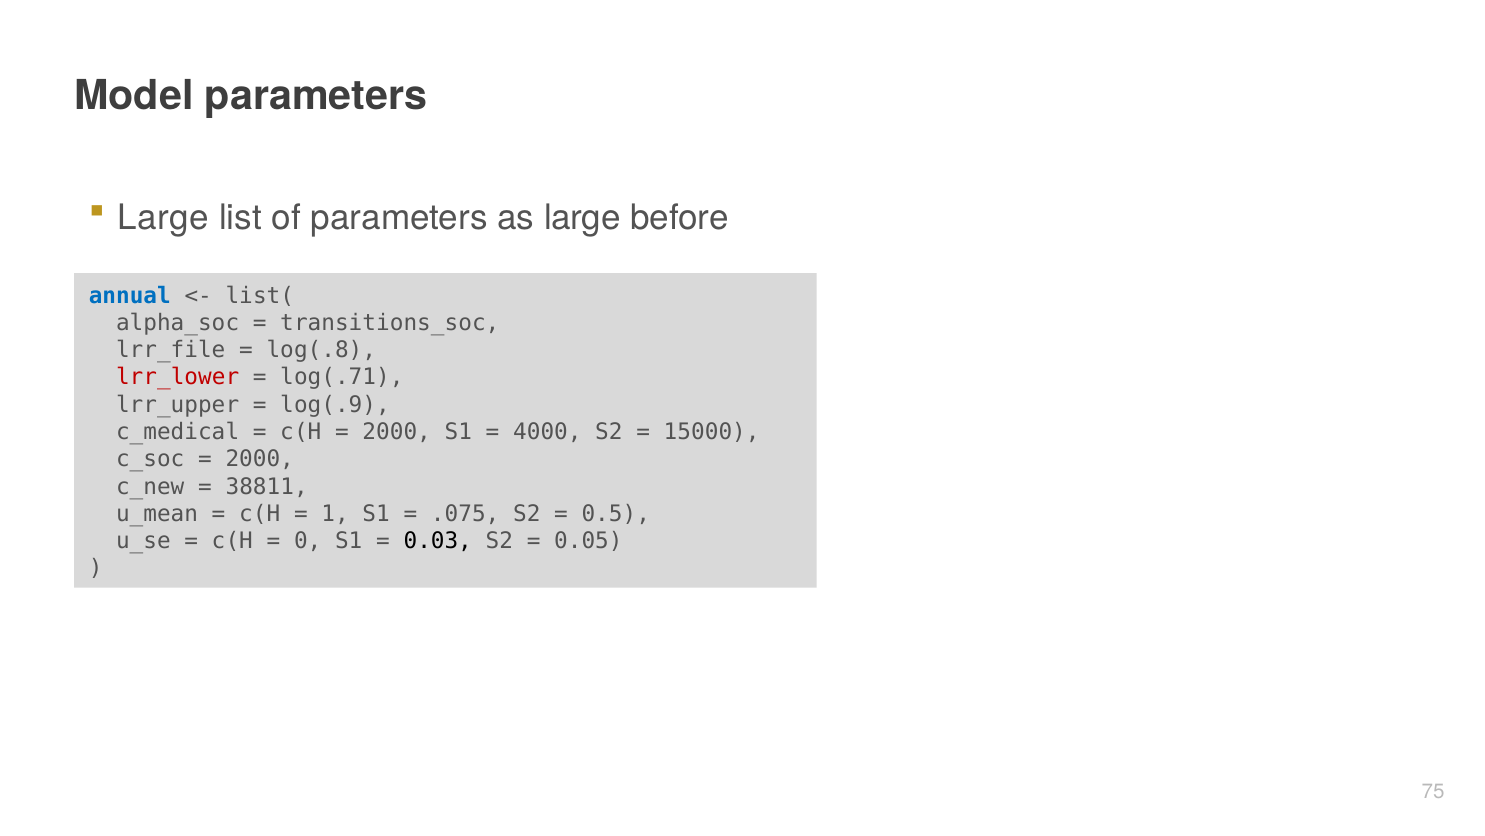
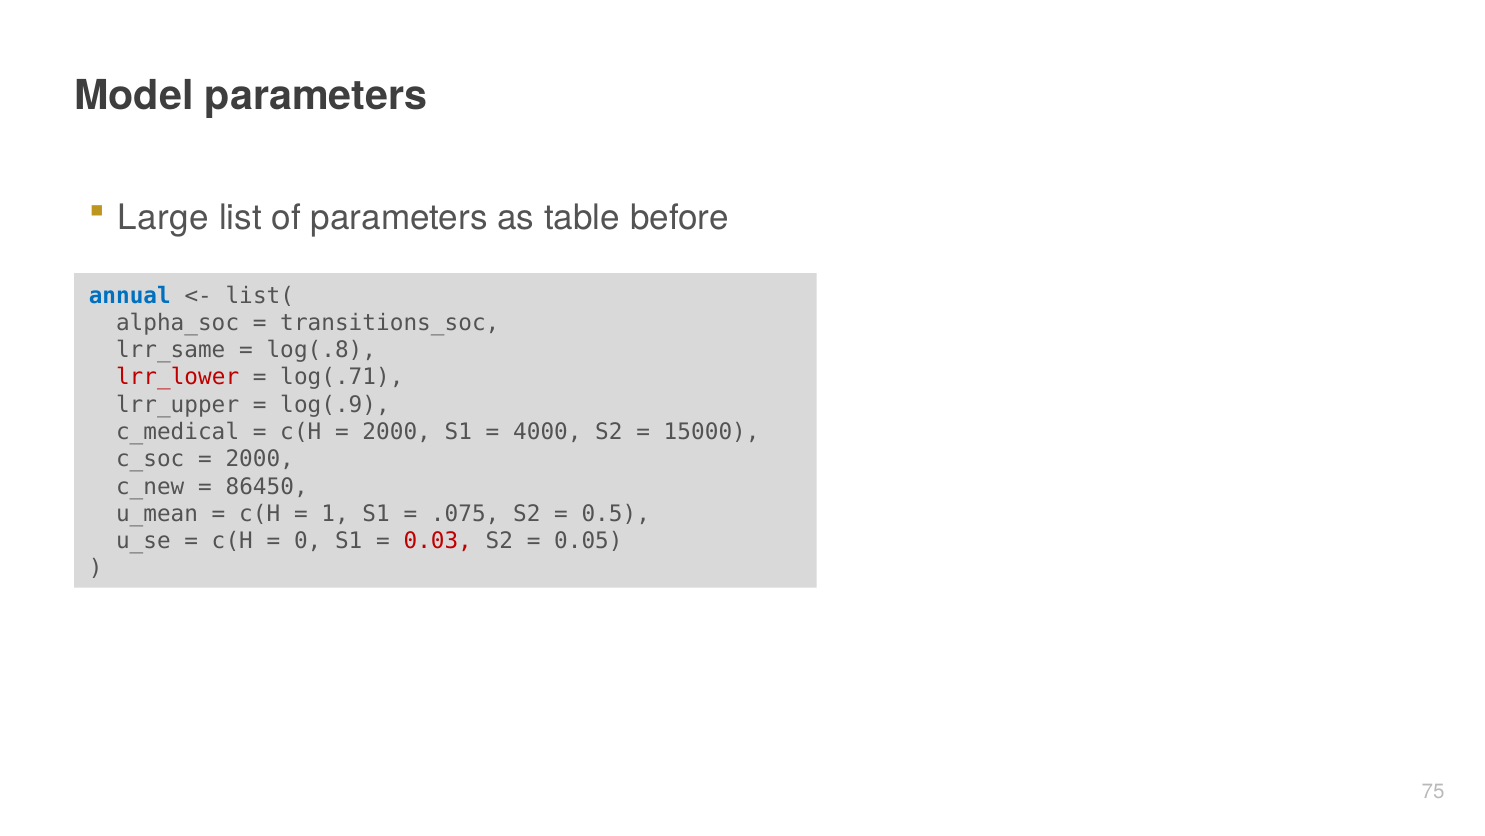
as large: large -> table
lrr_file: lrr_file -> lrr_same
38811: 38811 -> 86450
0.03 colour: black -> red
